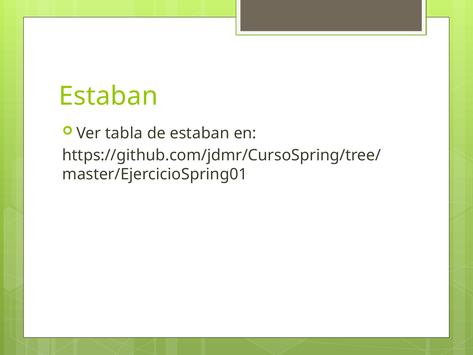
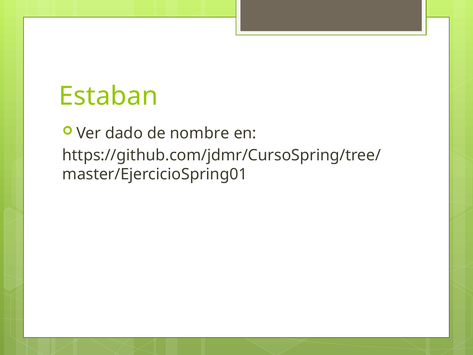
tabla: tabla -> dado
de estaban: estaban -> nombre
